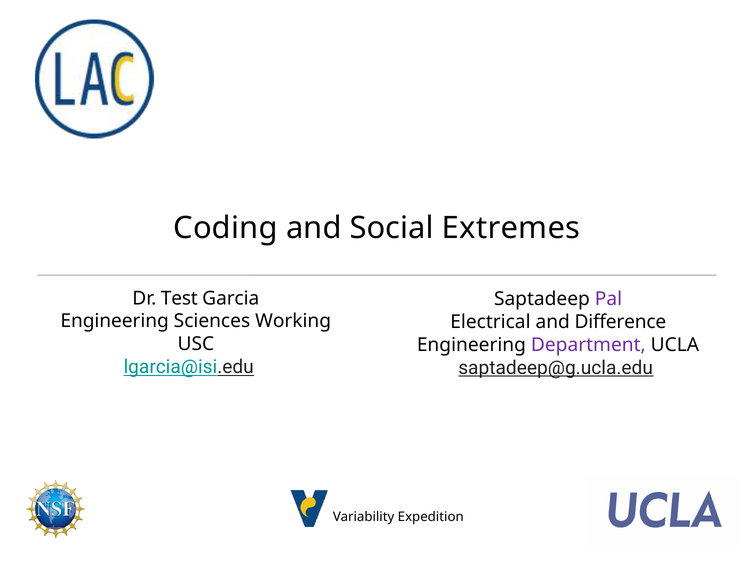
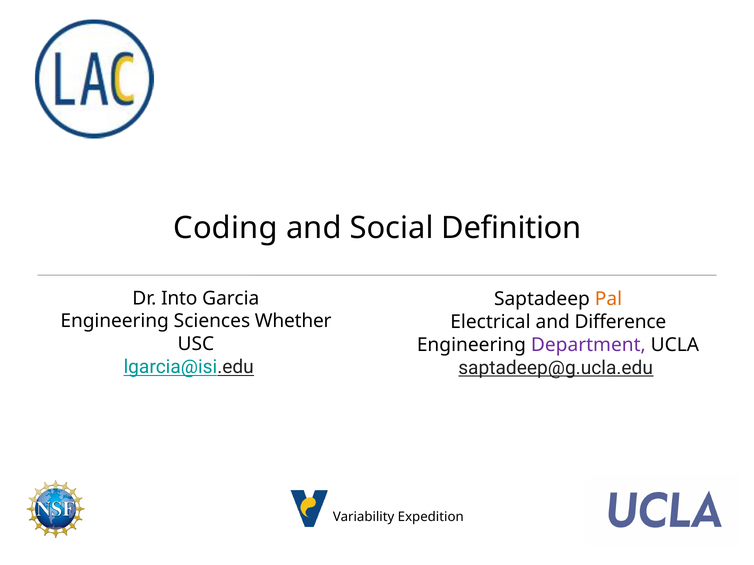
Extremes: Extremes -> Definition
Test: Test -> Into
Pal colour: purple -> orange
Working: Working -> Whether
